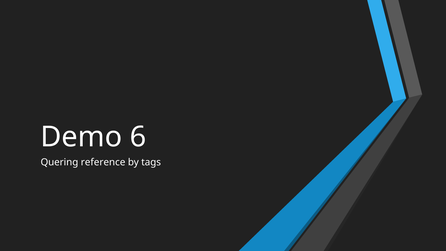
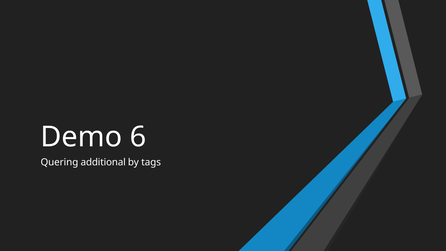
reference: reference -> additional
